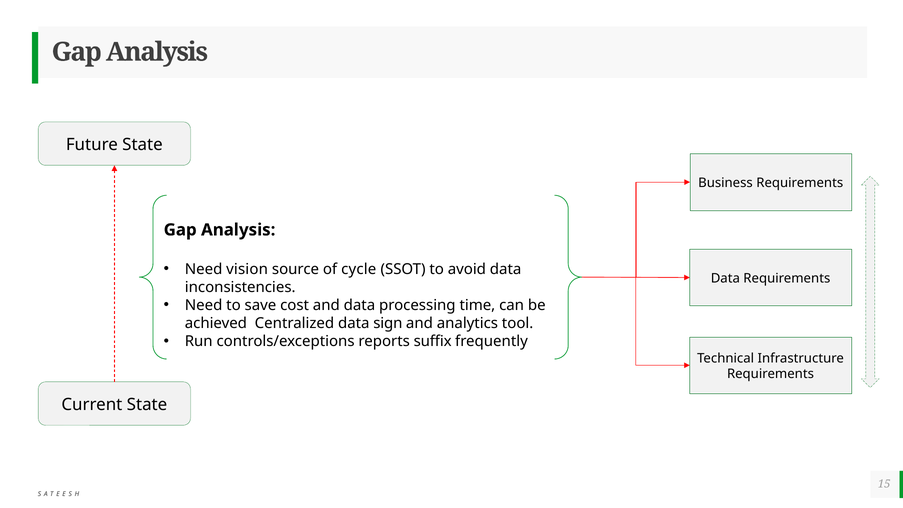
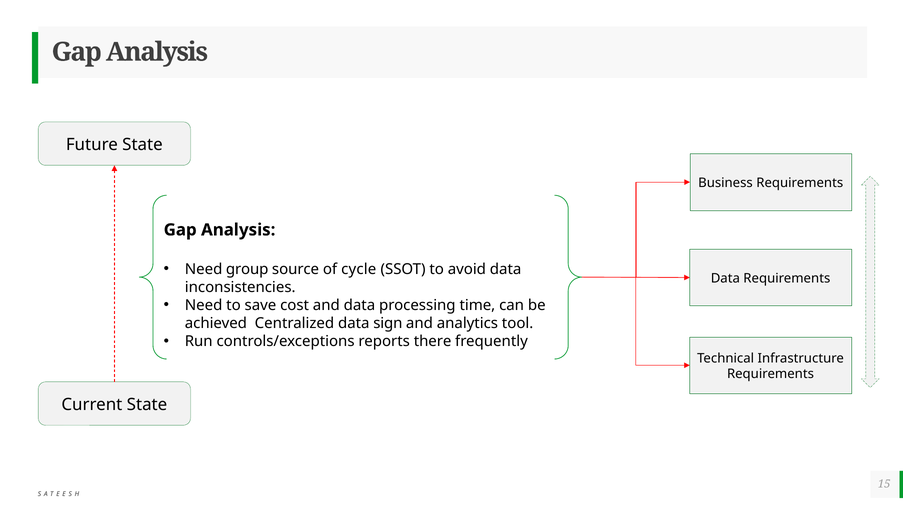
vision: vision -> group
suffix: suffix -> there
